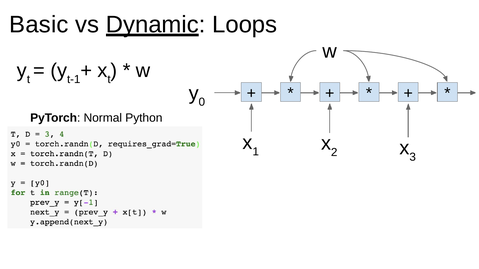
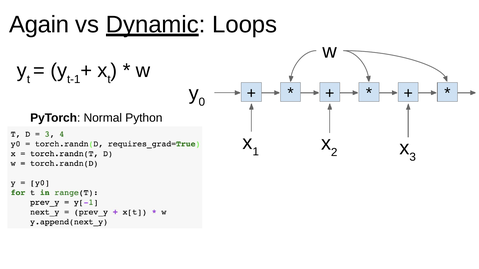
Basic: Basic -> Again
